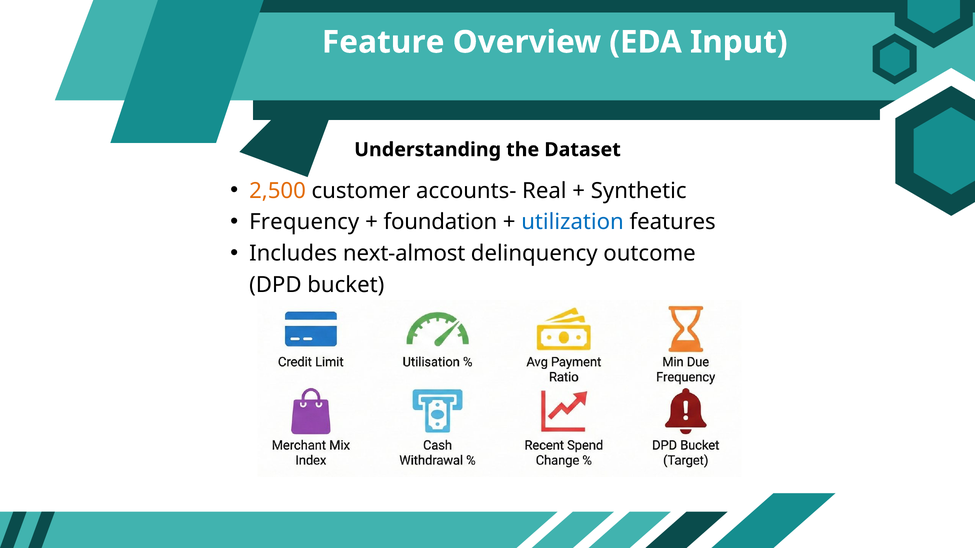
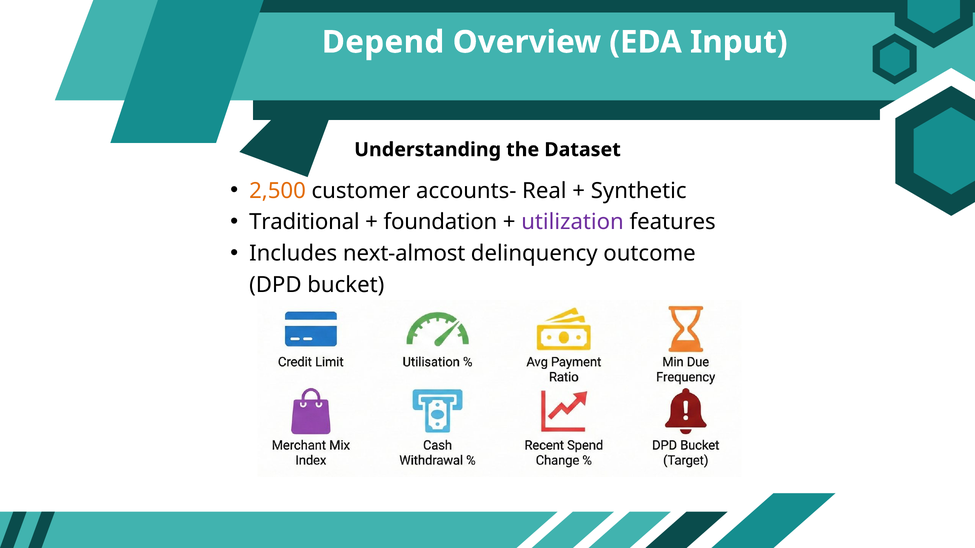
Feature: Feature -> Depend
Frequency: Frequency -> Traditional
utilization colour: blue -> purple
